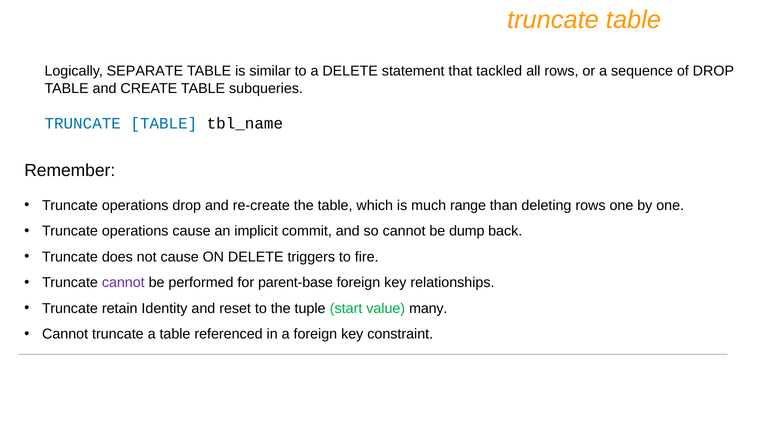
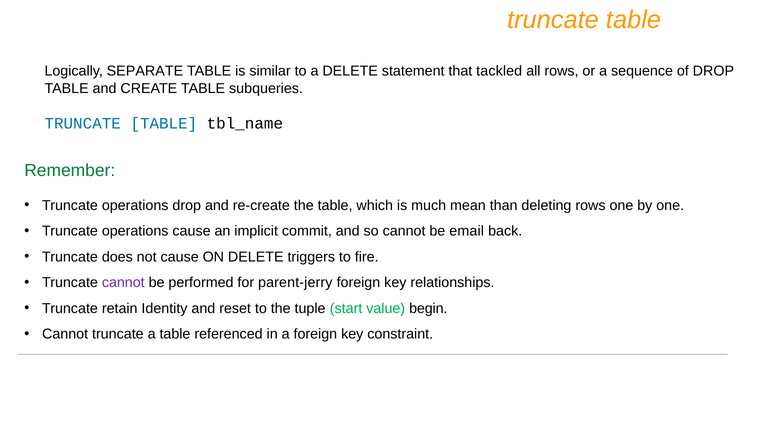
Remember colour: black -> green
range: range -> mean
dump: dump -> email
parent-base: parent-base -> parent-jerry
many: many -> begin
